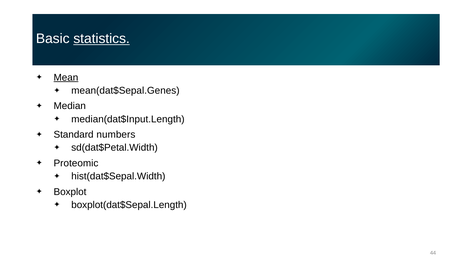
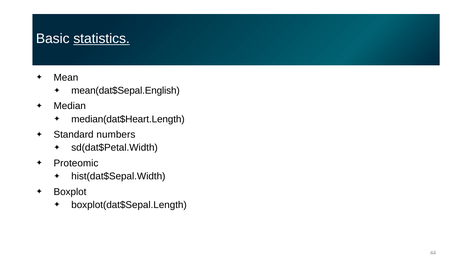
Mean underline: present -> none
mean(dat$Sepal.Genes: mean(dat$Sepal.Genes -> mean(dat$Sepal.English
median(dat$Input.Length: median(dat$Input.Length -> median(dat$Heart.Length
